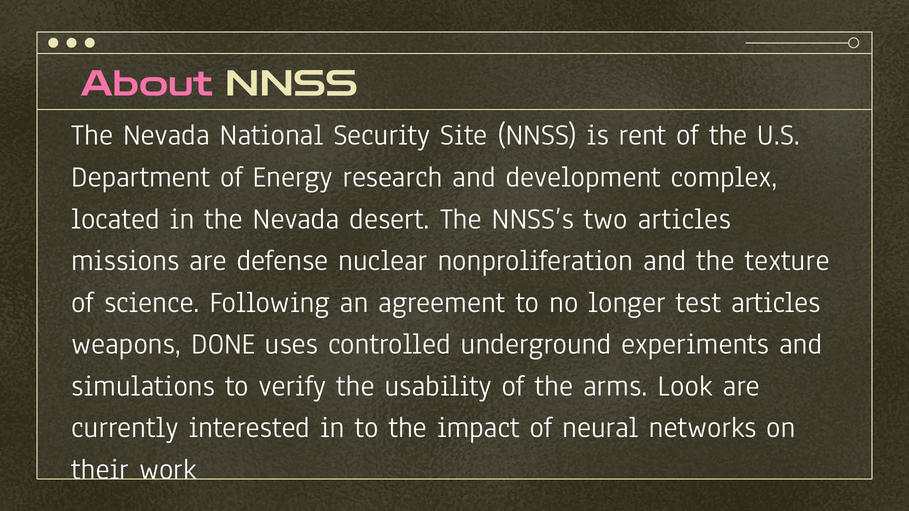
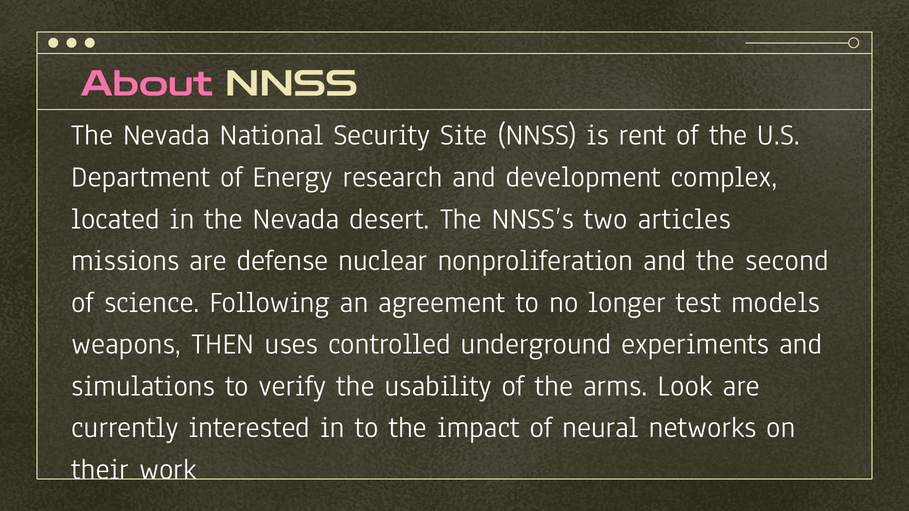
texture: texture -> second
test articles: articles -> models
DONE: DONE -> THEN
